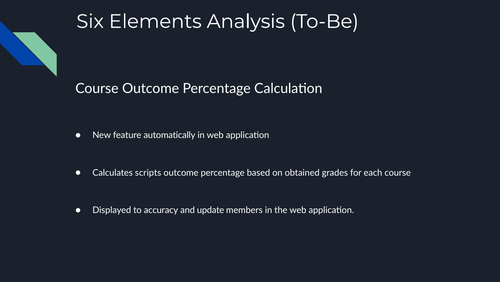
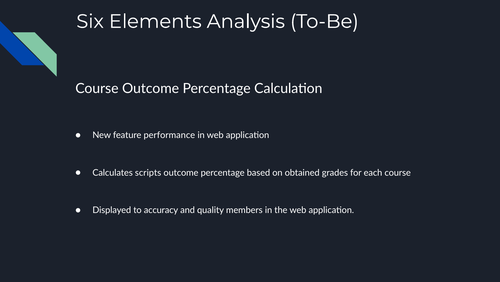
automatically: automatically -> performance
update: update -> quality
